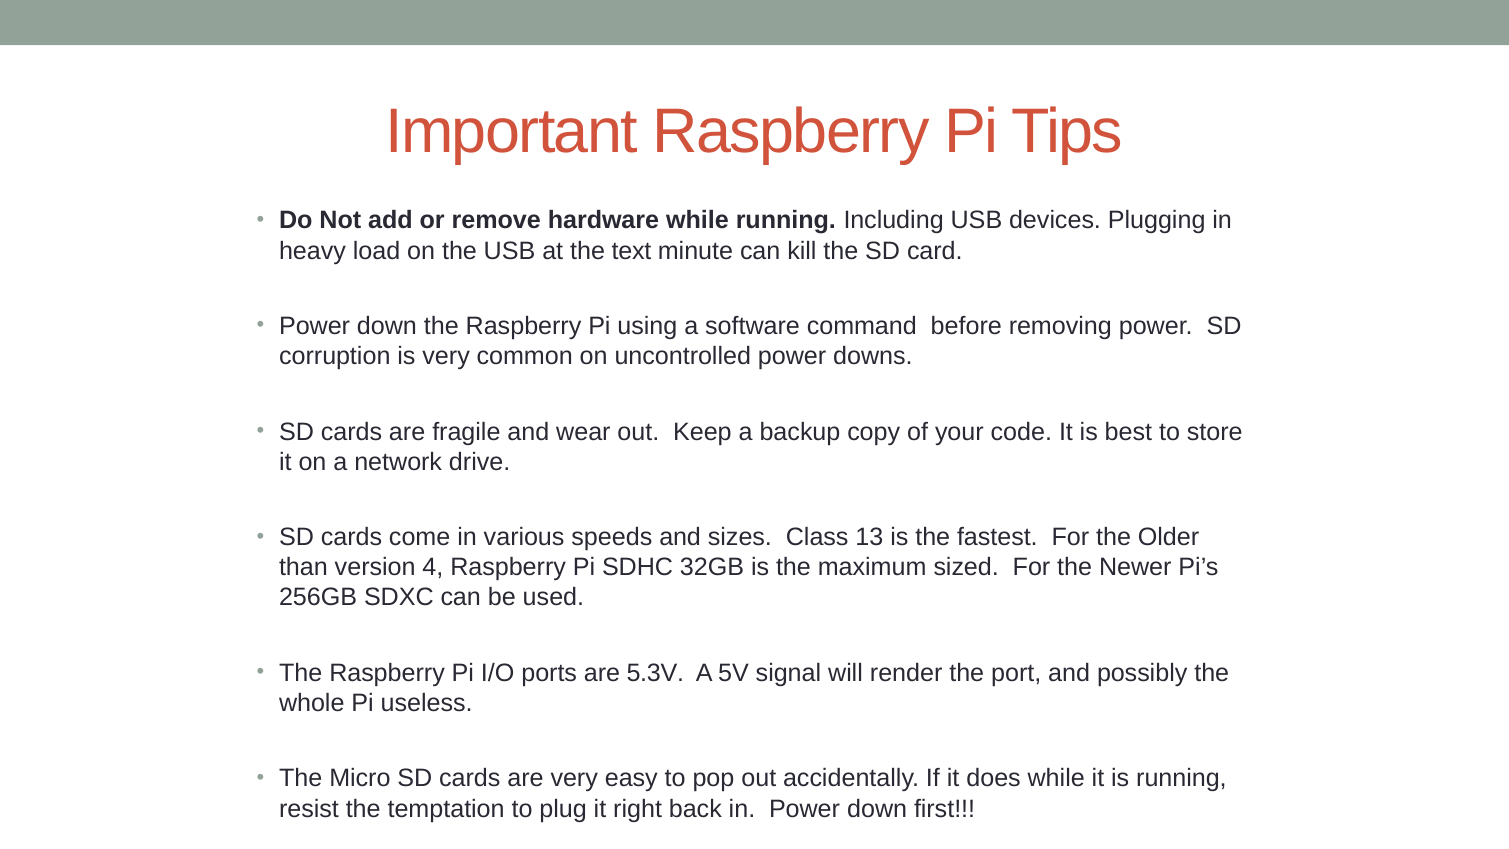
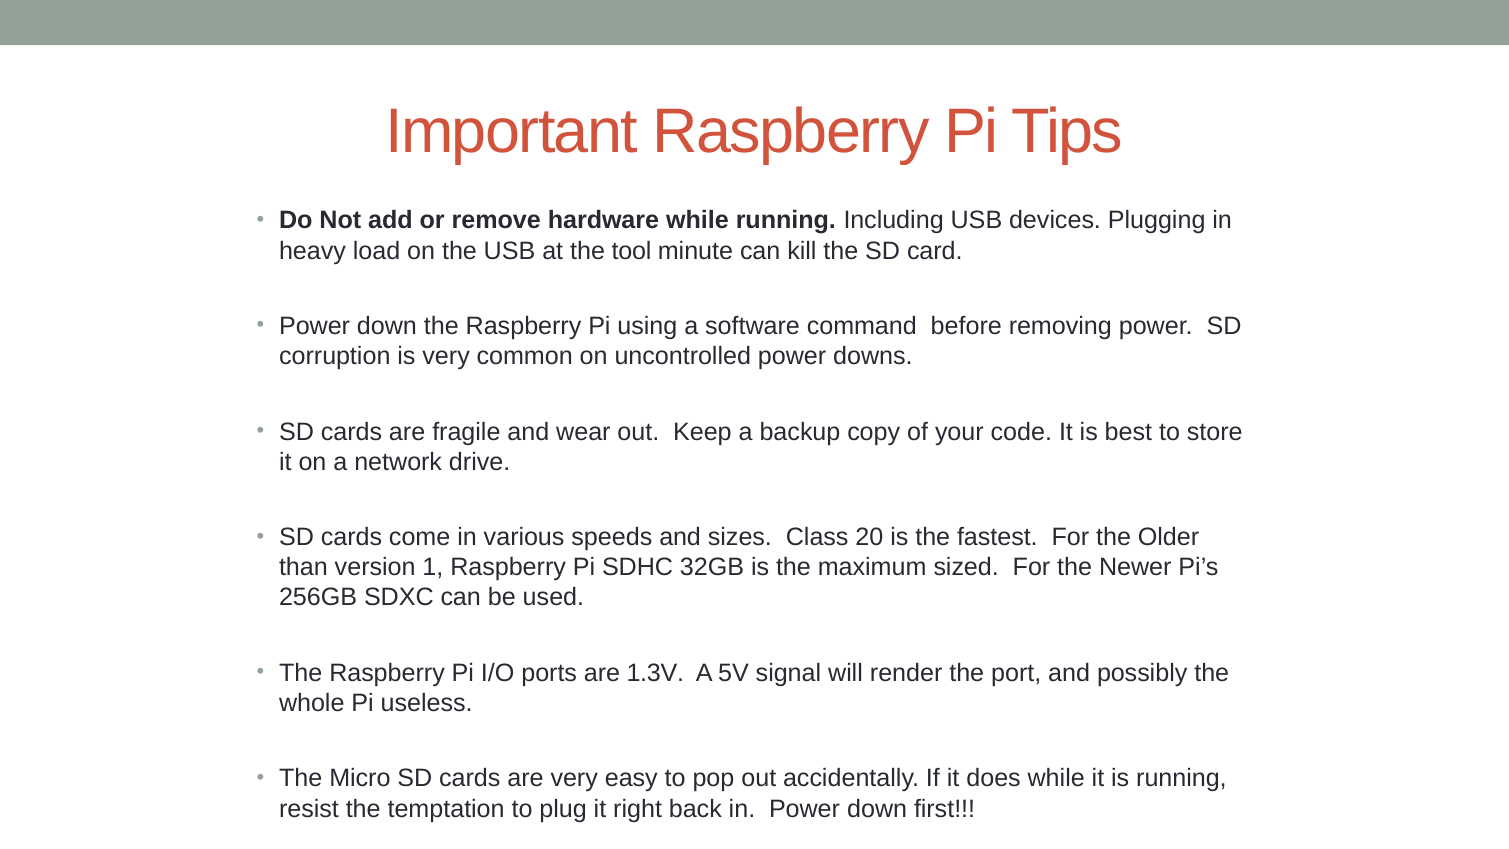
text: text -> tool
13: 13 -> 20
4: 4 -> 1
5.3V: 5.3V -> 1.3V
